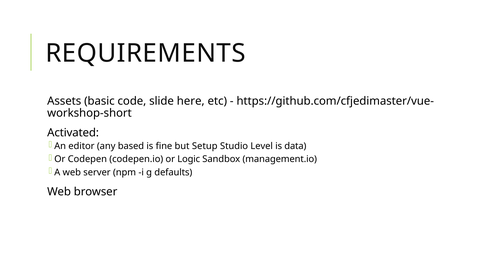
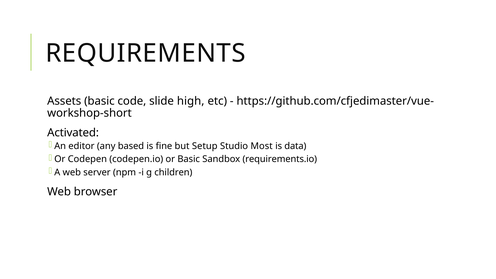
here: here -> high
Level: Level -> Most
or Logic: Logic -> Basic
management.io: management.io -> requirements.io
defaults: defaults -> children
